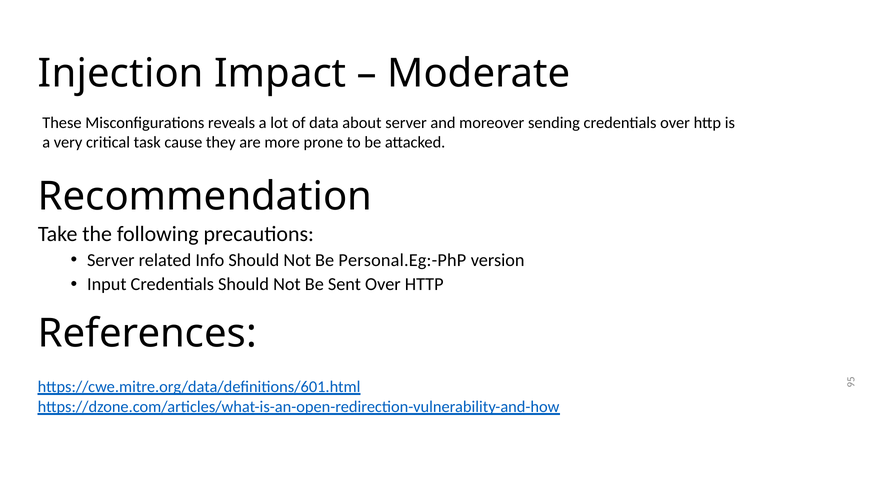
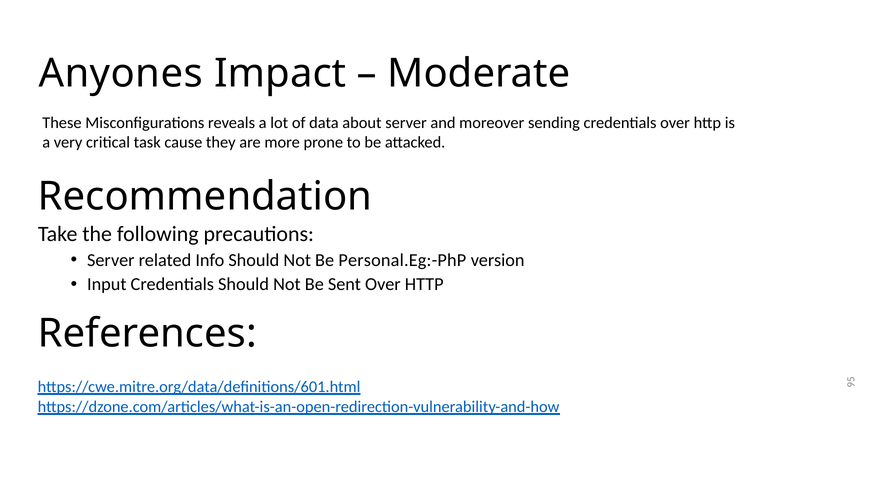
Injection: Injection -> Anyones
